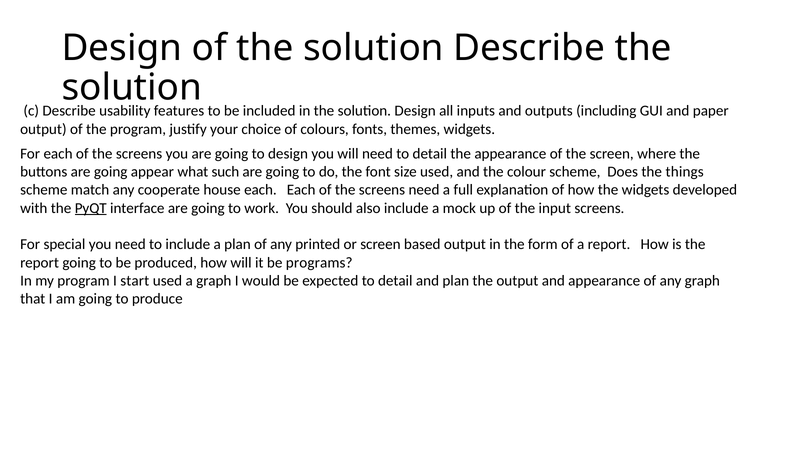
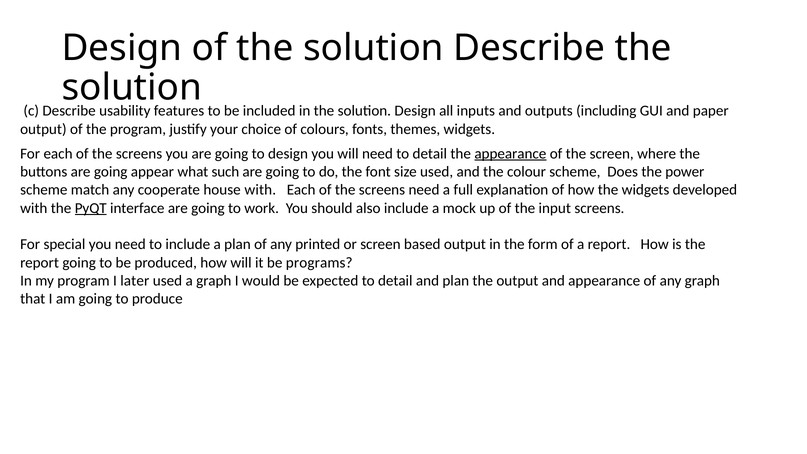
appearance at (510, 154) underline: none -> present
things: things -> power
house each: each -> with
start: start -> later
